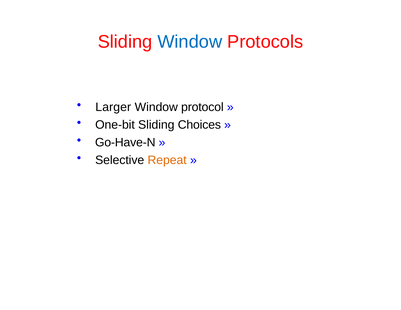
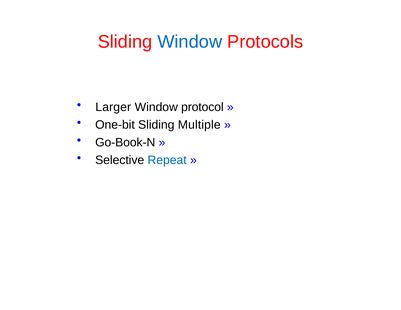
Choices: Choices -> Multiple
Go-Have-N: Go-Have-N -> Go-Book-N
Repeat colour: orange -> blue
